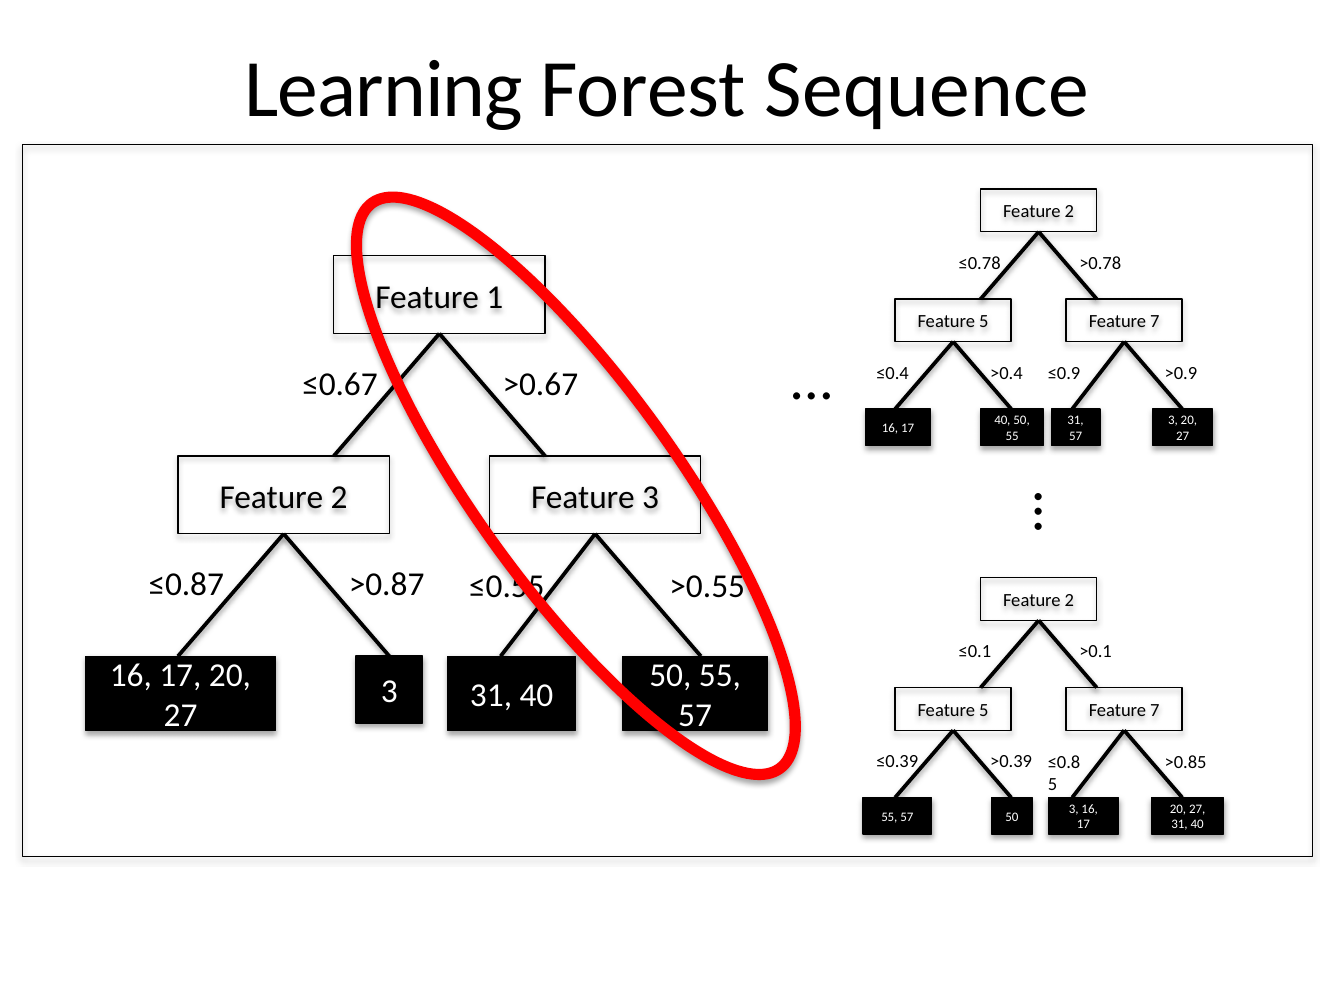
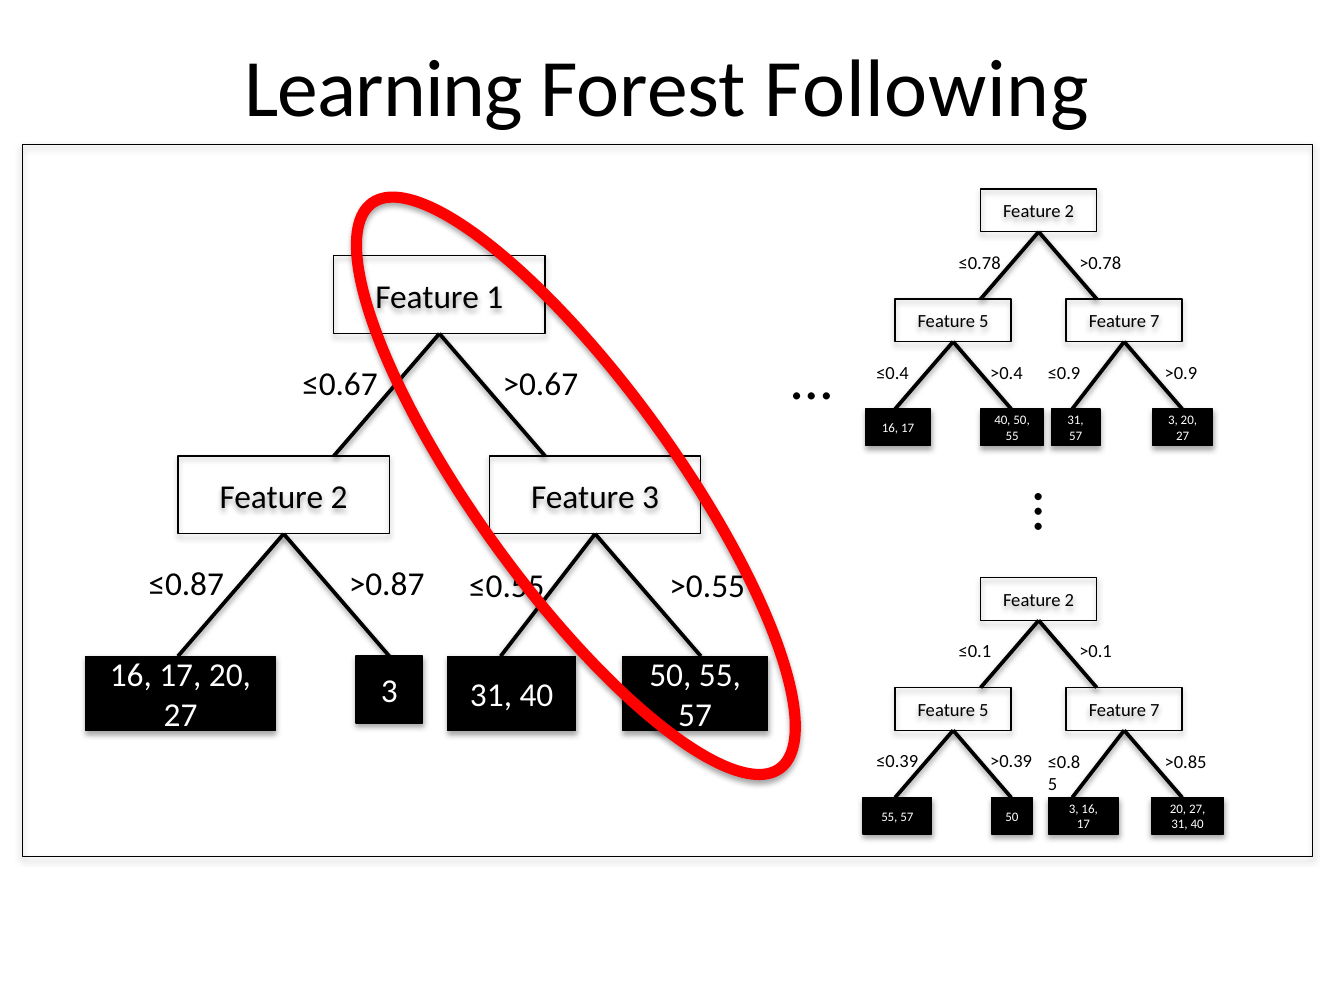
Sequence: Sequence -> Following
